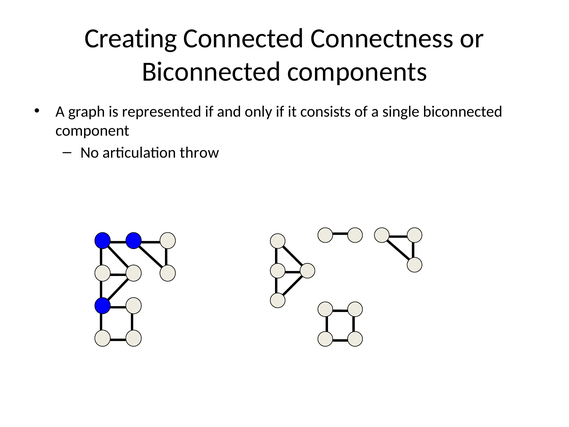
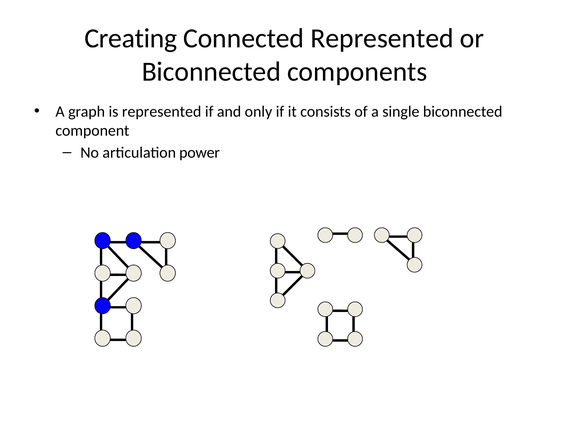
Connected Connectness: Connectness -> Represented
throw: throw -> power
